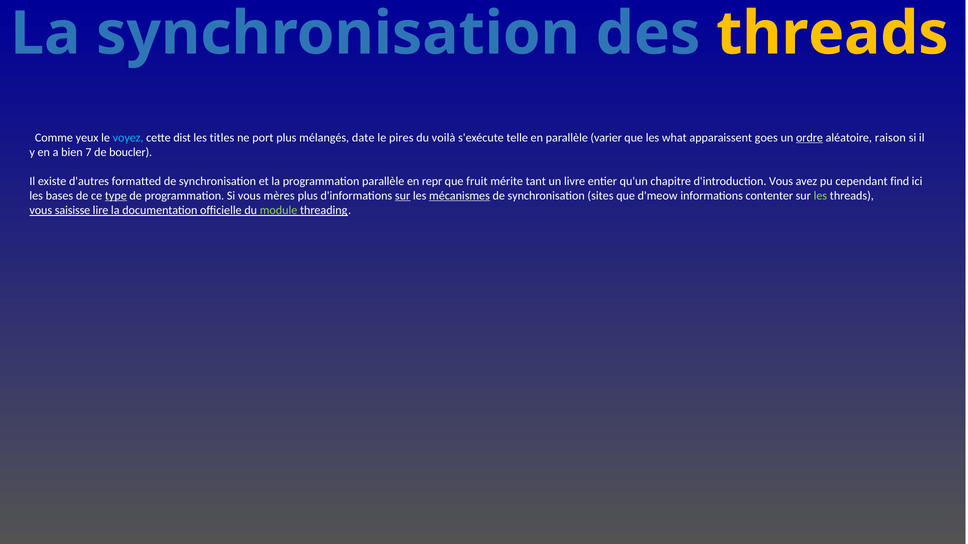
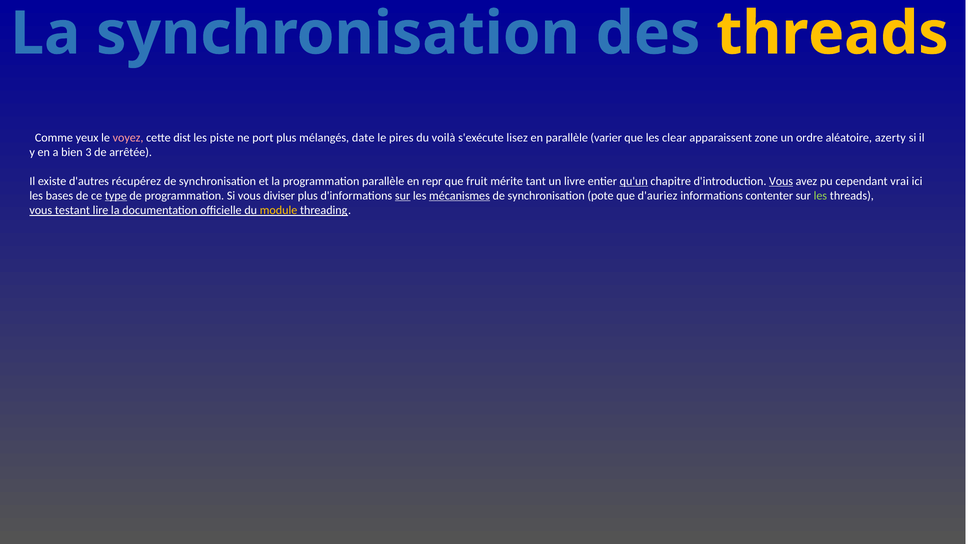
voyez colour: light blue -> pink
titles: titles -> piste
telle: telle -> lisez
what: what -> clear
goes: goes -> zone
ordre underline: present -> none
raison: raison -> azerty
7: 7 -> 3
boucler: boucler -> arrêtée
formatted: formatted -> récupérez
qu'un underline: none -> present
Vous at (781, 181) underline: none -> present
find: find -> vrai
mères: mères -> diviser
sites: sites -> pote
d'meow: d'meow -> d'auriez
saisisse: saisisse -> testant
module colour: light green -> yellow
